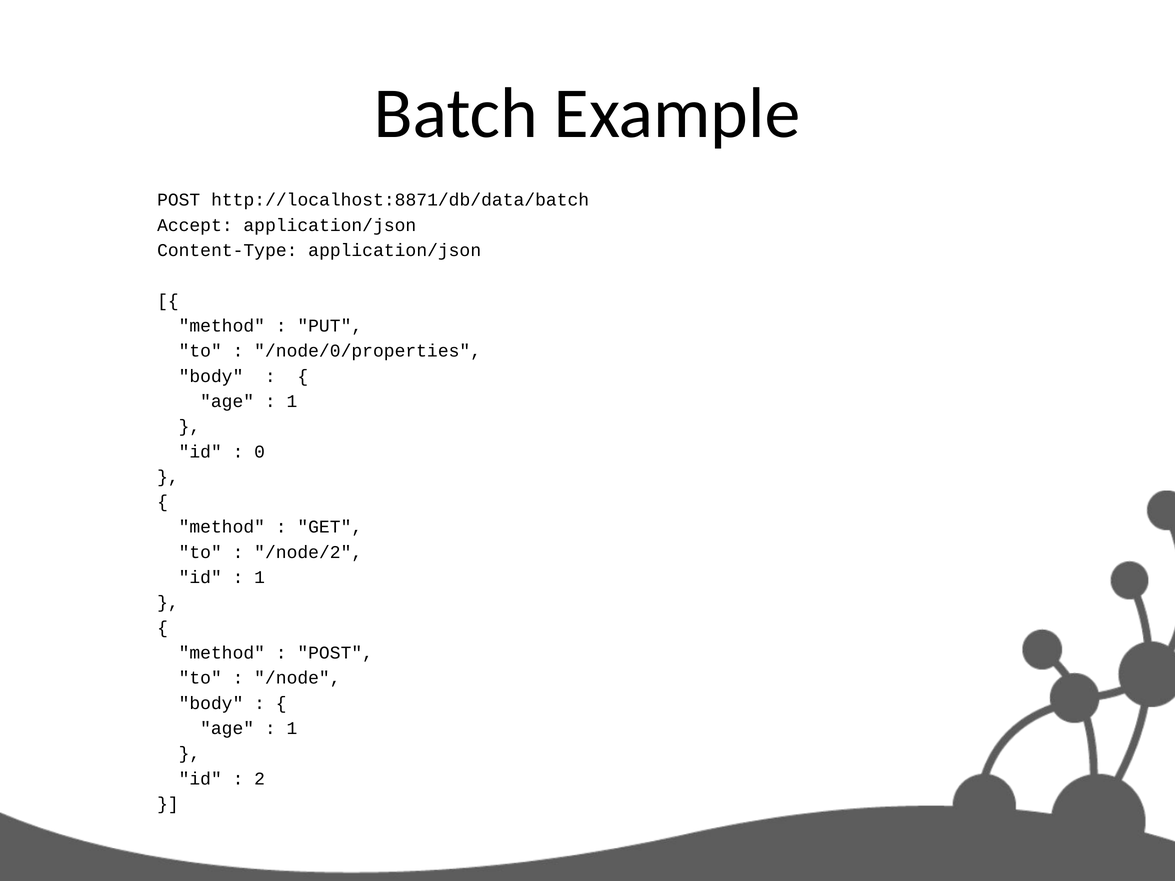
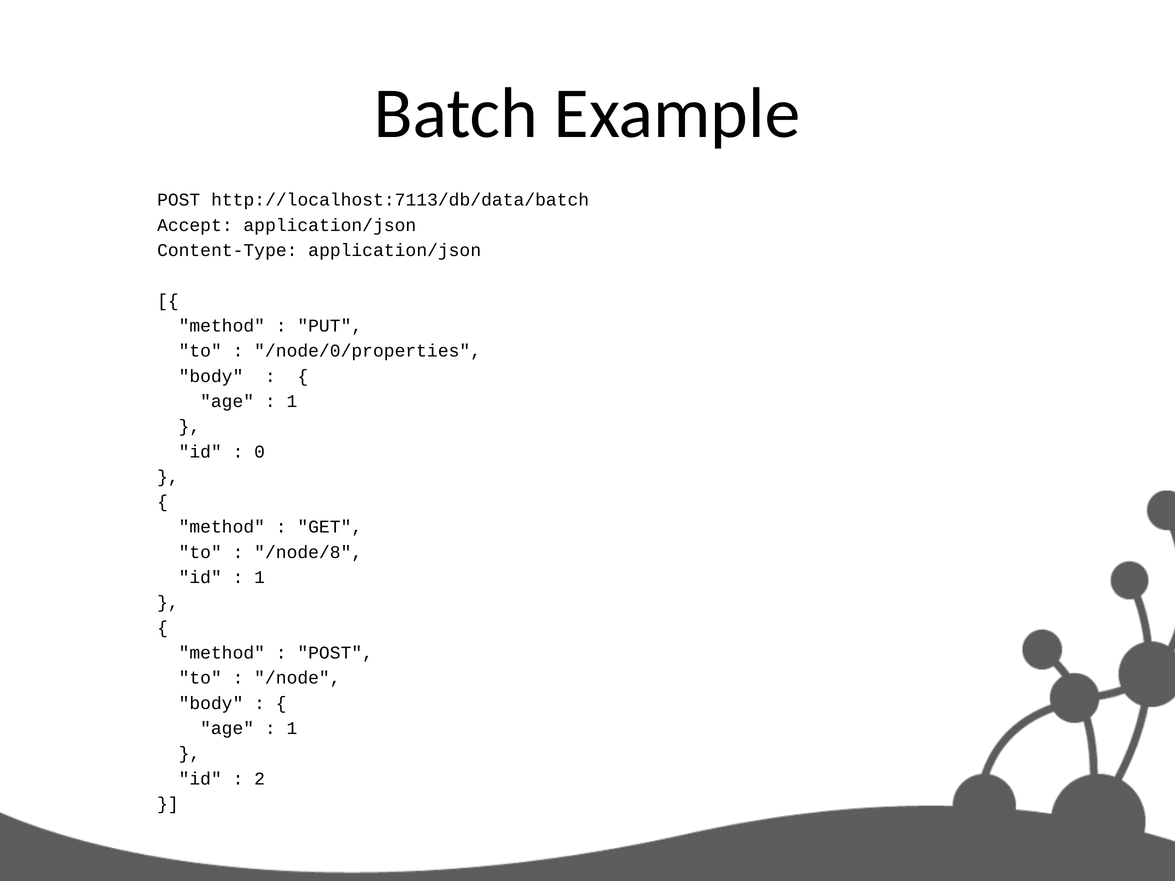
http://localhost:8871/db/data/batch: http://localhost:8871/db/data/batch -> http://localhost:7113/db/data/batch
/node/2: /node/2 -> /node/8
